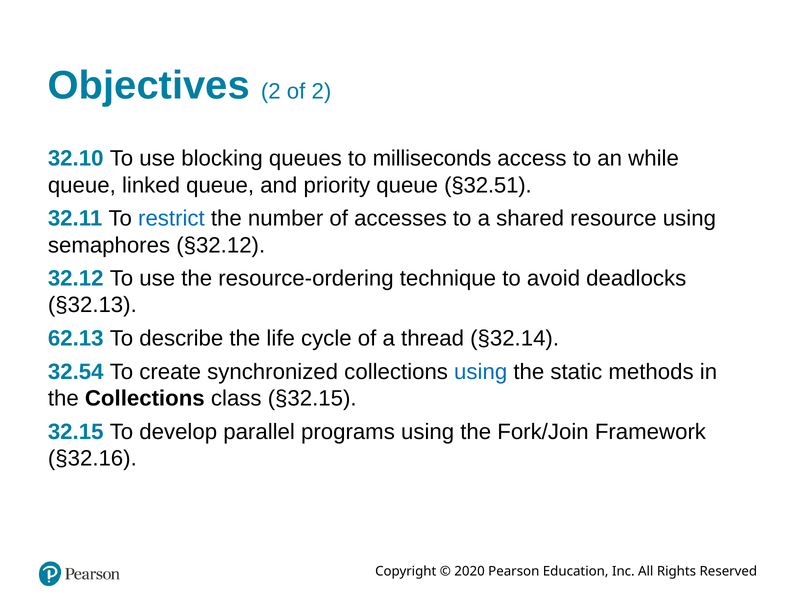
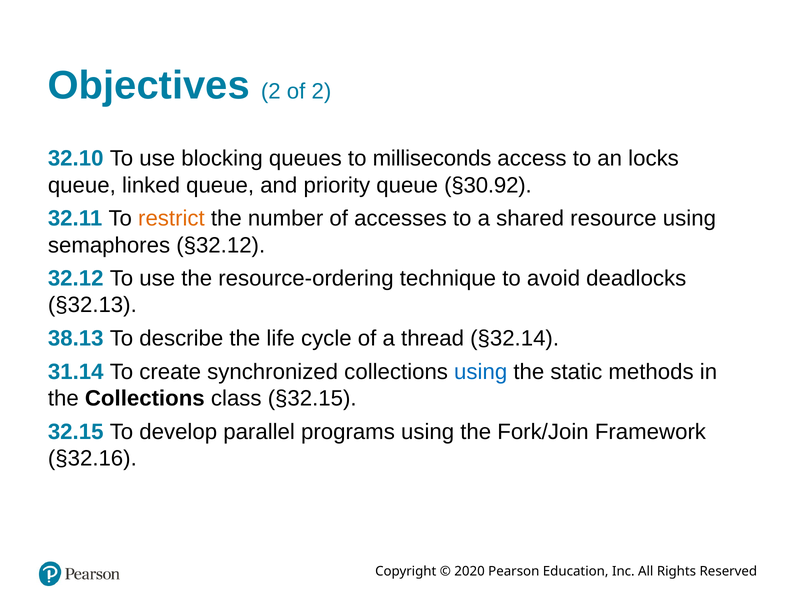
while: while -> locks
§32.51: §32.51 -> §30.92
restrict colour: blue -> orange
62.13: 62.13 -> 38.13
32.54: 32.54 -> 31.14
